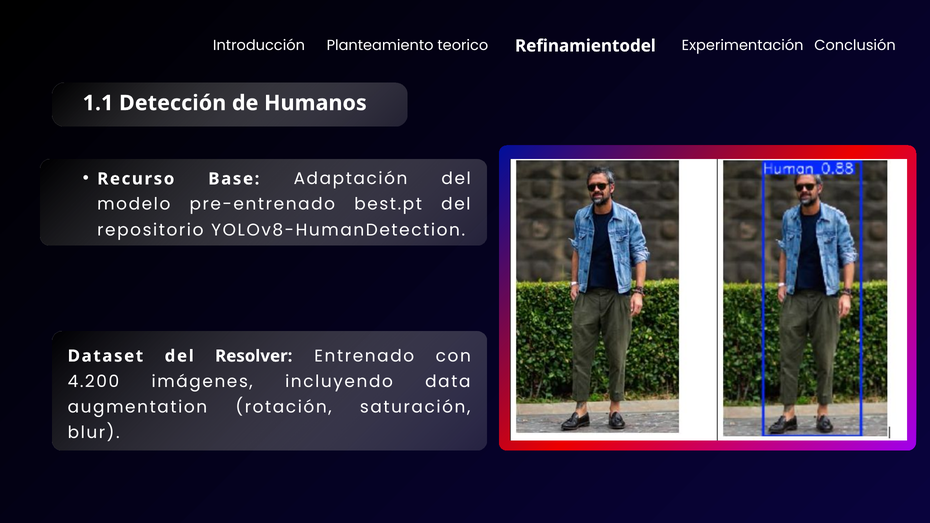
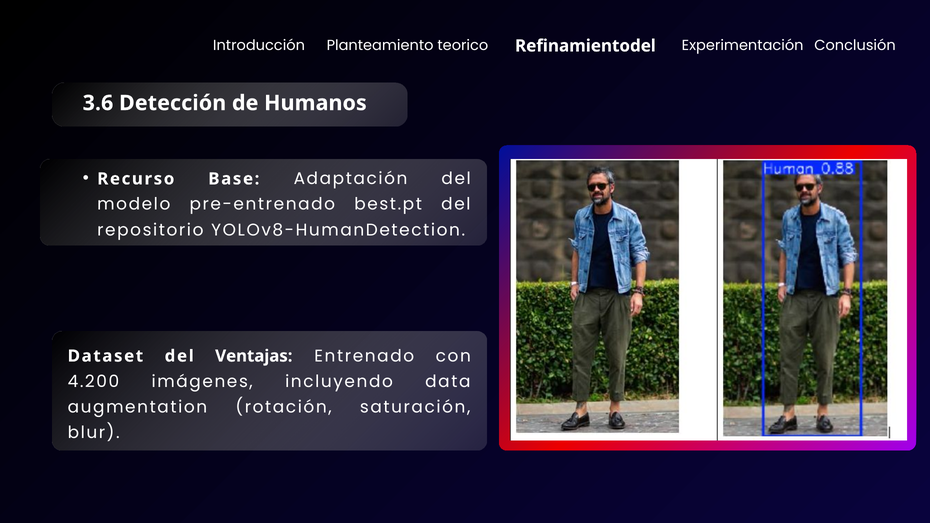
1.1: 1.1 -> 3.6
Resolver: Resolver -> Ventajas
